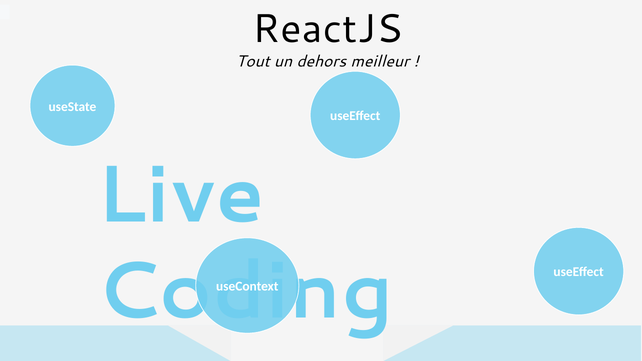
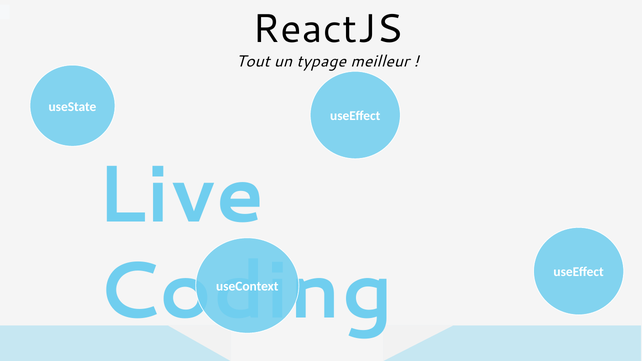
dehors: dehors -> typage
